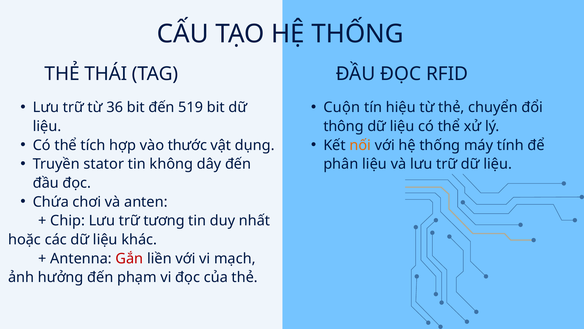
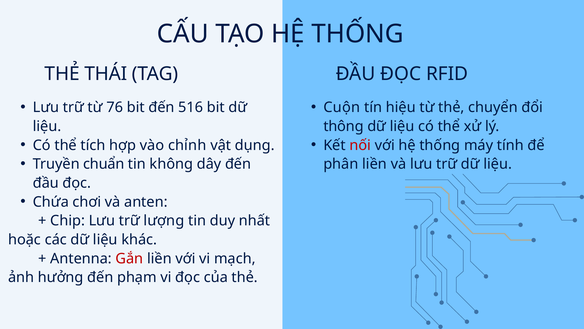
36: 36 -> 76
519: 519 -> 516
thước: thước -> chỉnh
nối colour: orange -> red
stator: stator -> chuẩn
phân liệu: liệu -> liền
tương: tương -> lượng
